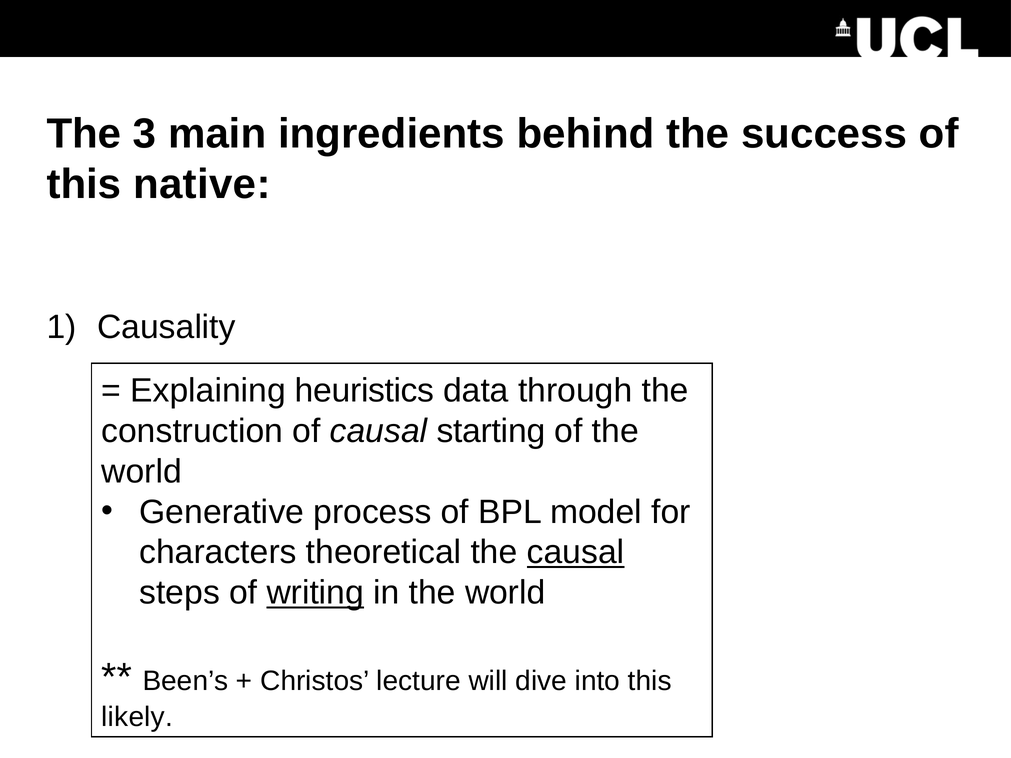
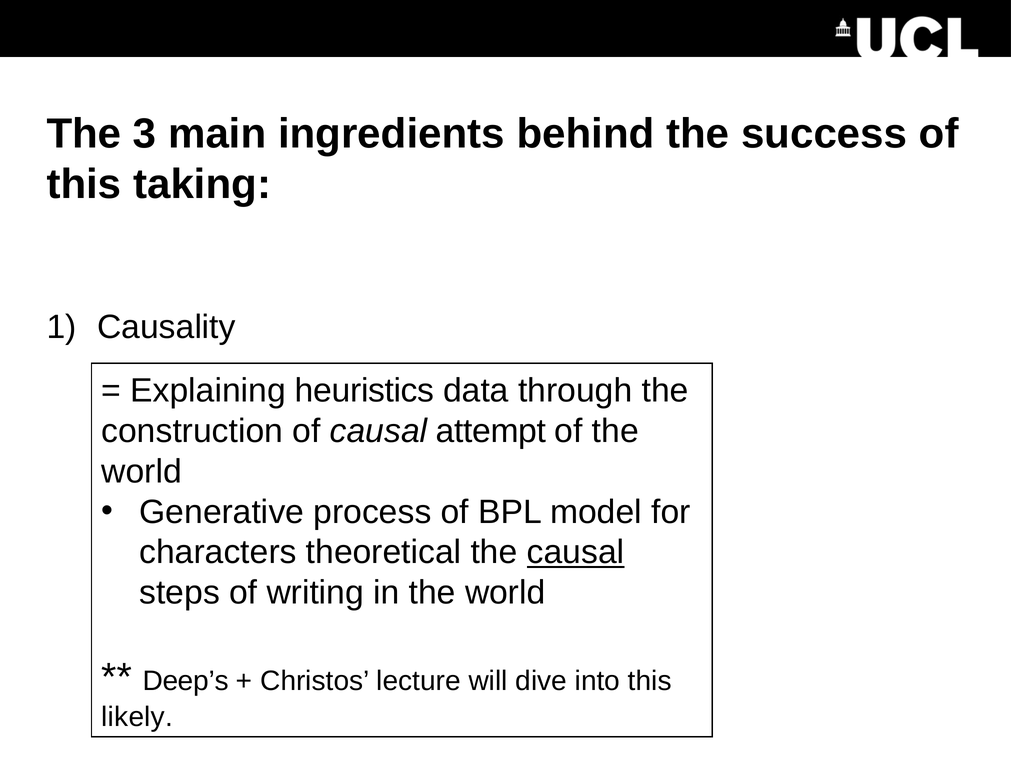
native: native -> taking
starting: starting -> attempt
writing underline: present -> none
Been’s: Been’s -> Deep’s
